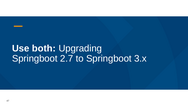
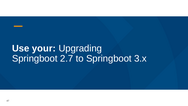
both: both -> your
